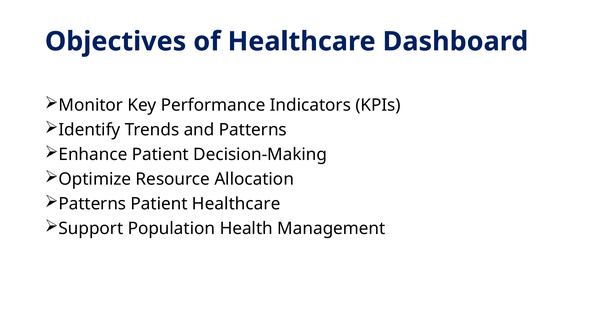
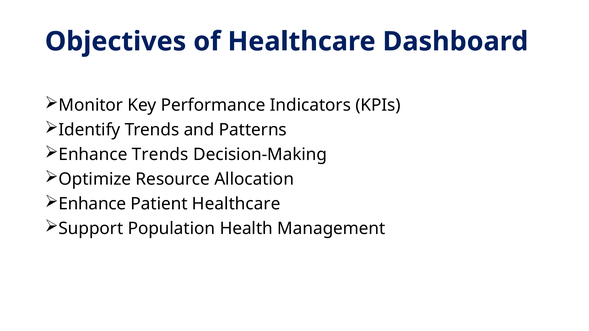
Enhance Patient: Patient -> Trends
Patterns at (92, 204): Patterns -> Enhance
